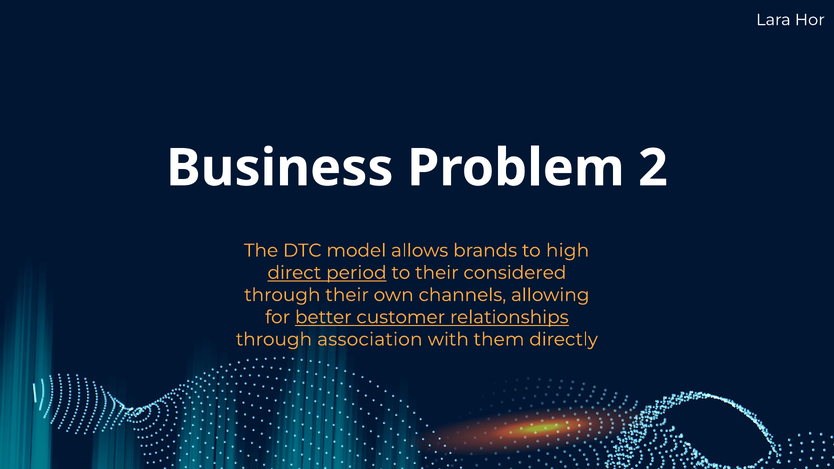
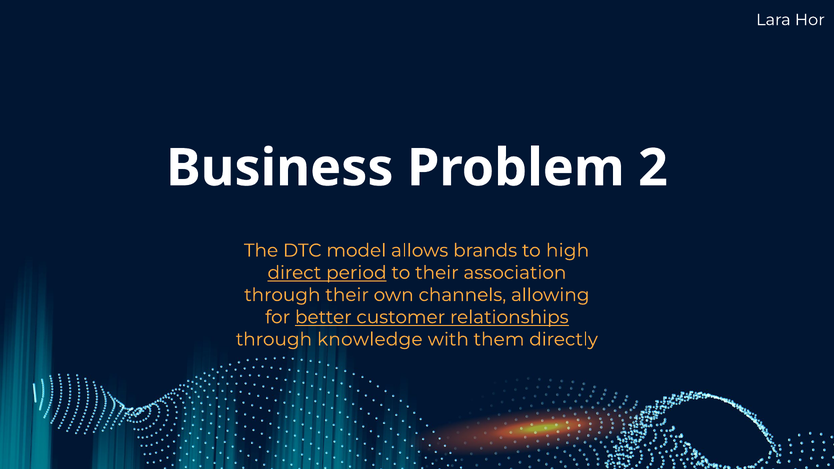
considered: considered -> association
association: association -> knowledge
